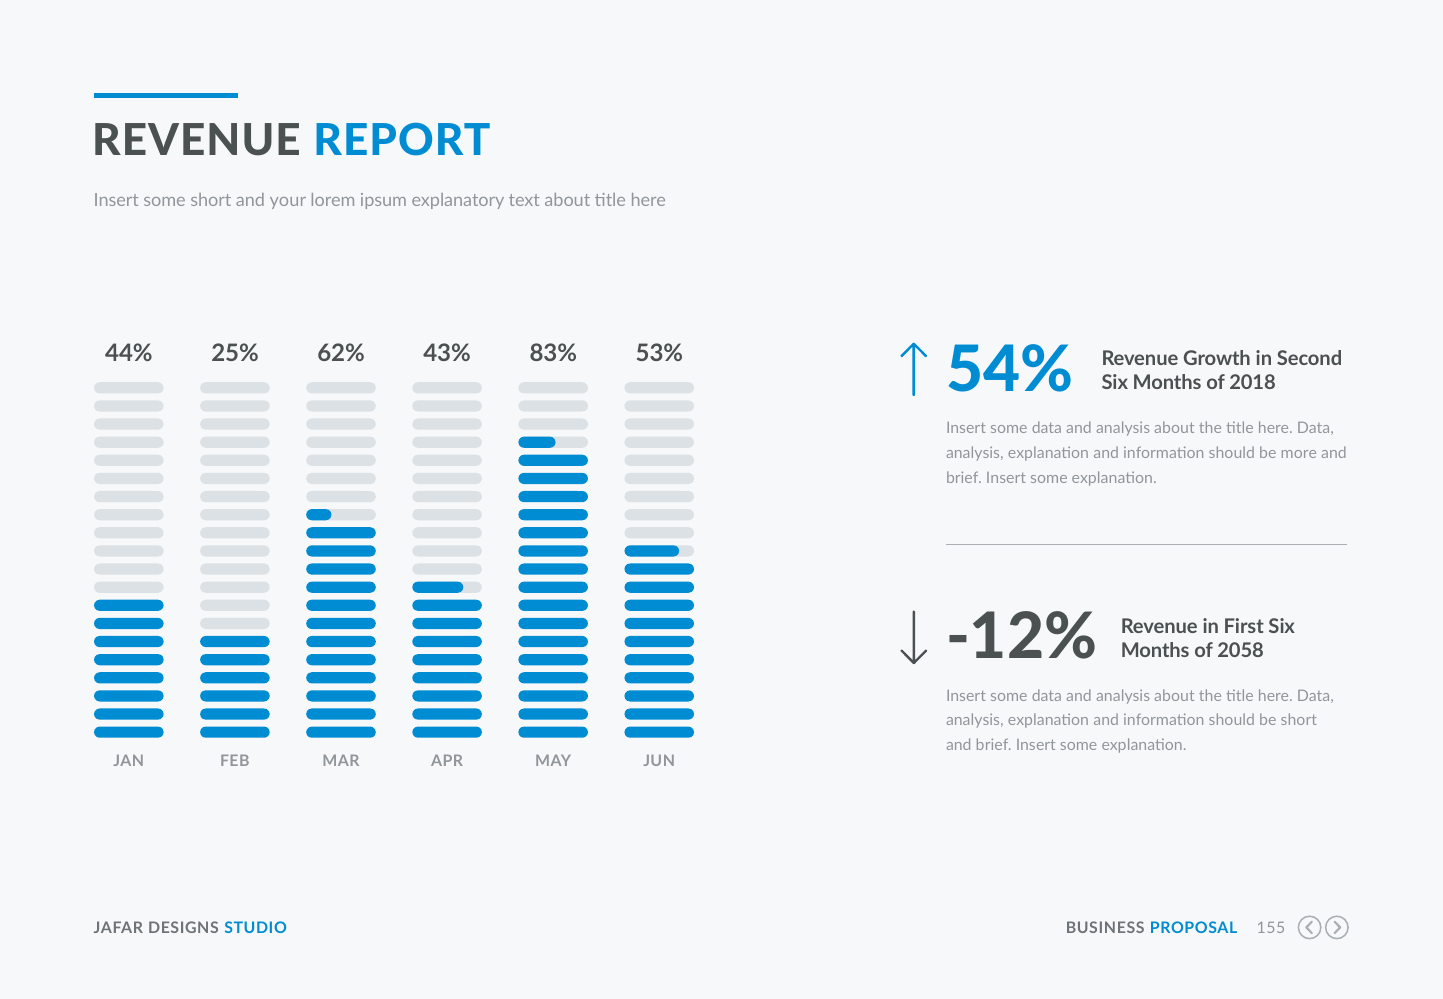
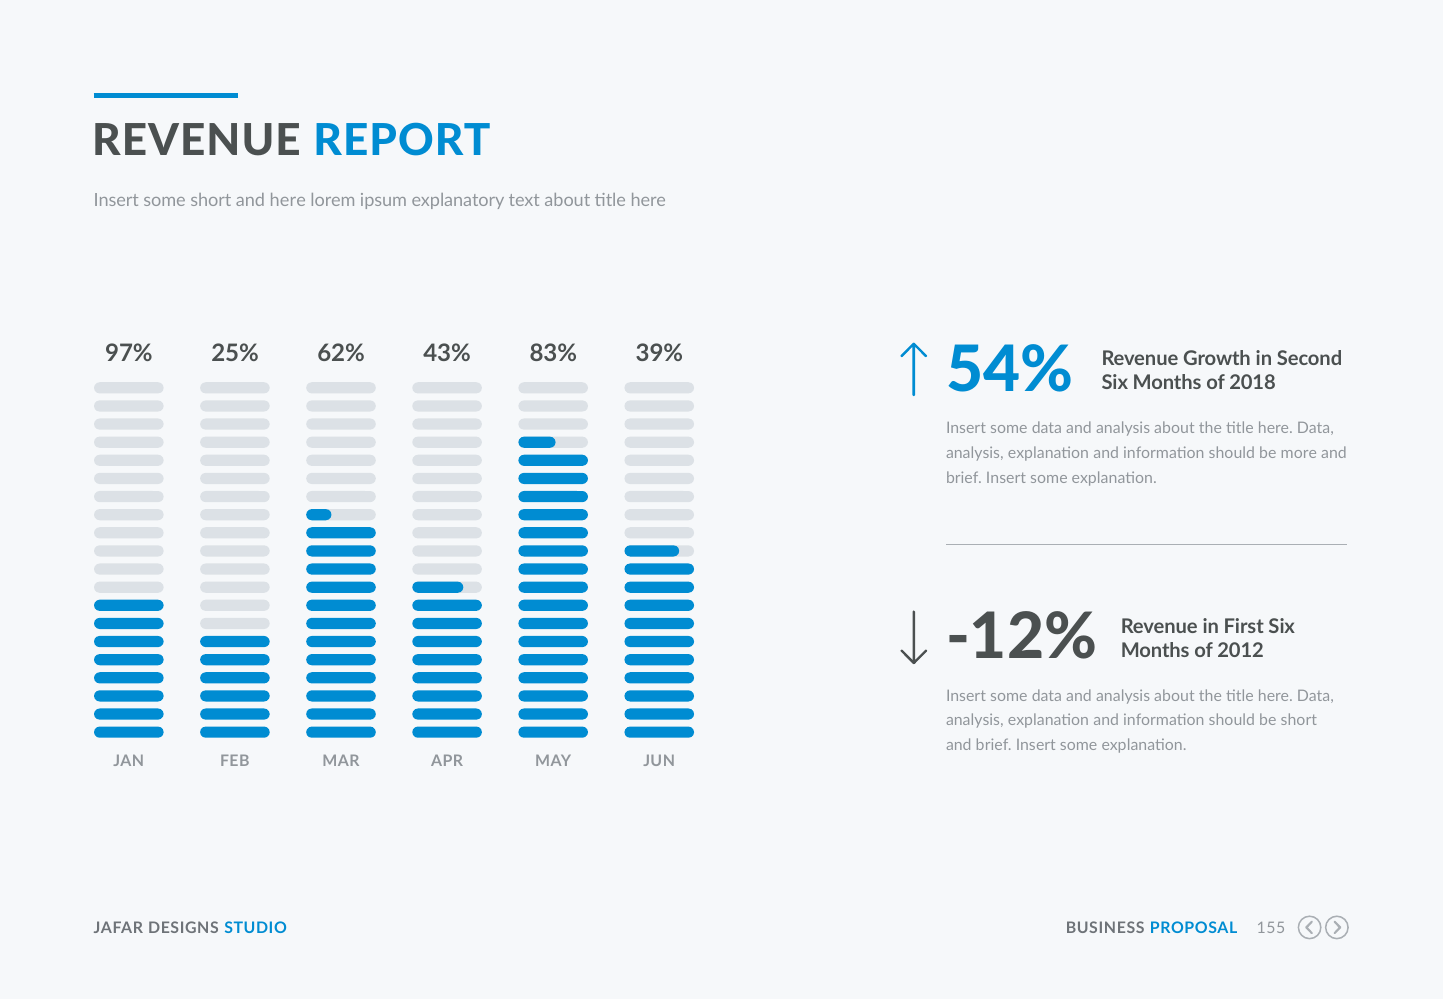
and your: your -> here
44%: 44% -> 97%
53%: 53% -> 39%
2058: 2058 -> 2012
